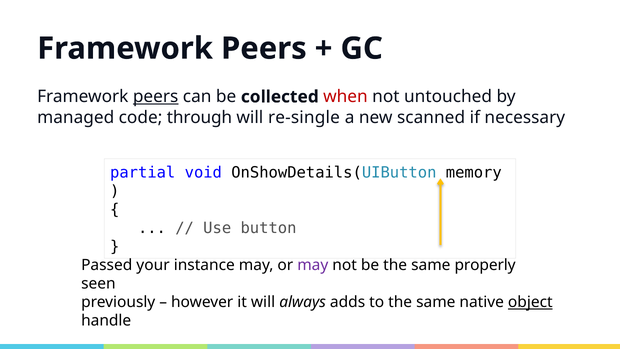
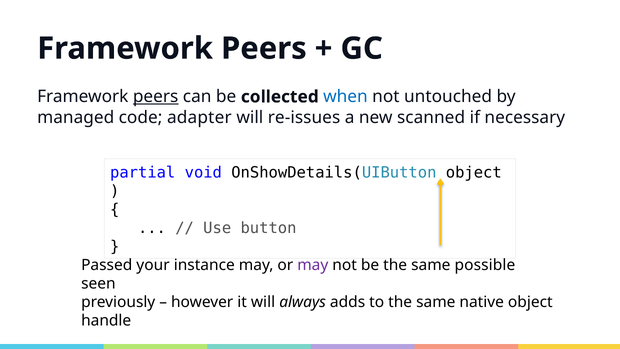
when colour: red -> blue
through: through -> adapter
re-single: re-single -> re-issues
OnShowDetails(UIButton memory: memory -> object
properly: properly -> possible
object at (530, 302) underline: present -> none
